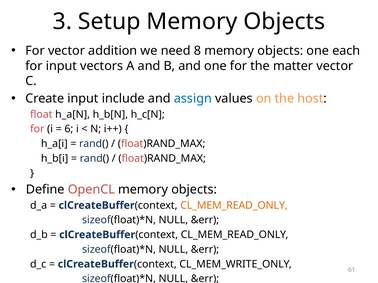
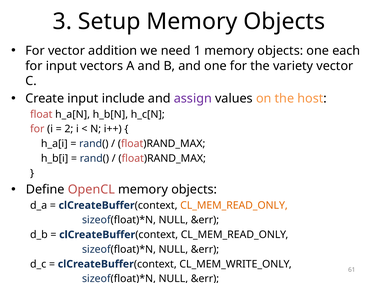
8: 8 -> 1
matter: matter -> variety
assign colour: blue -> purple
6: 6 -> 2
